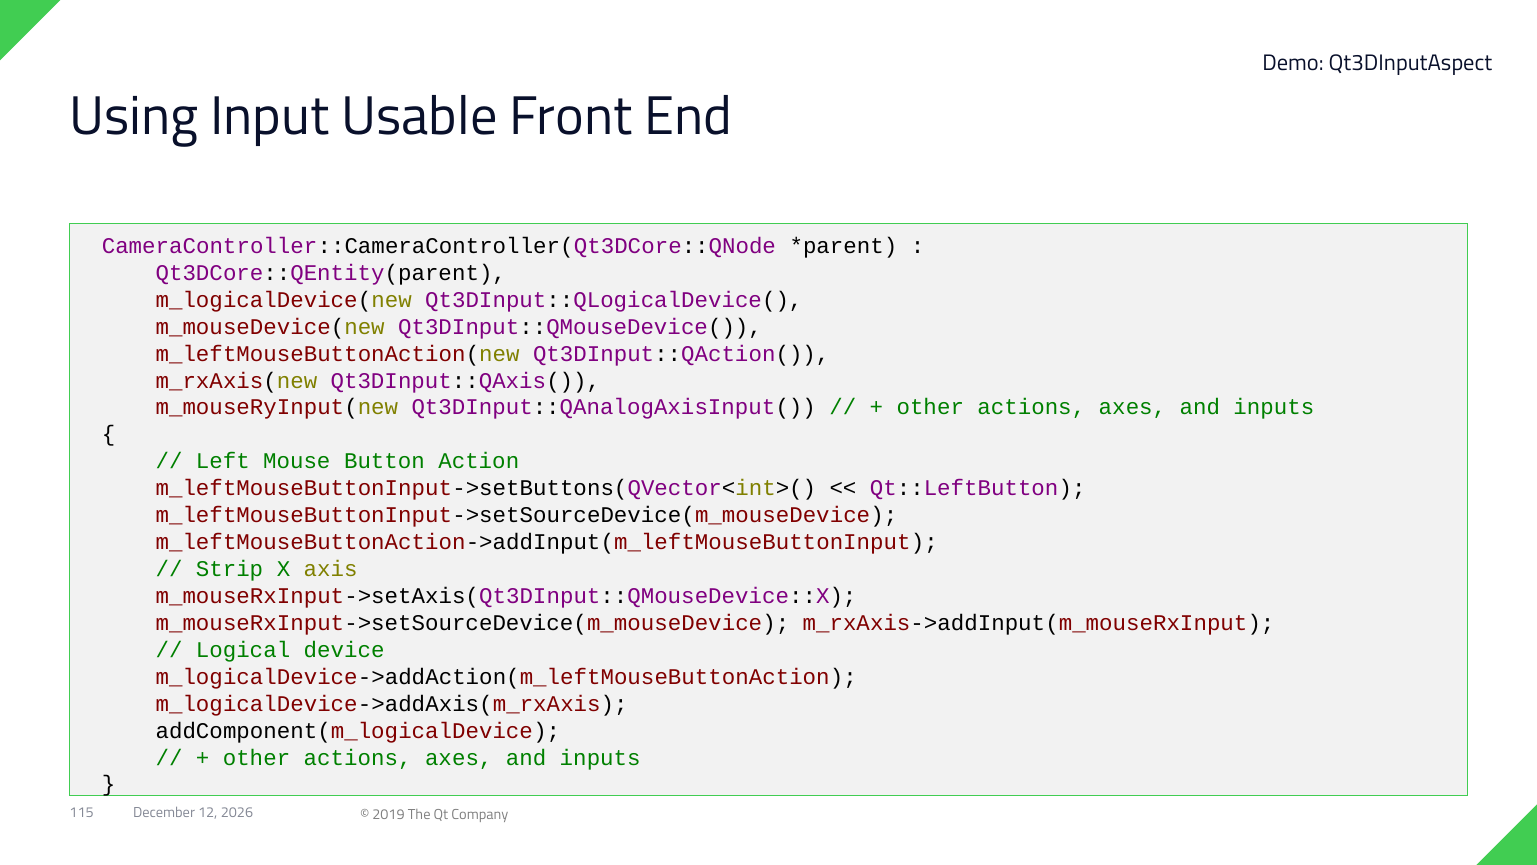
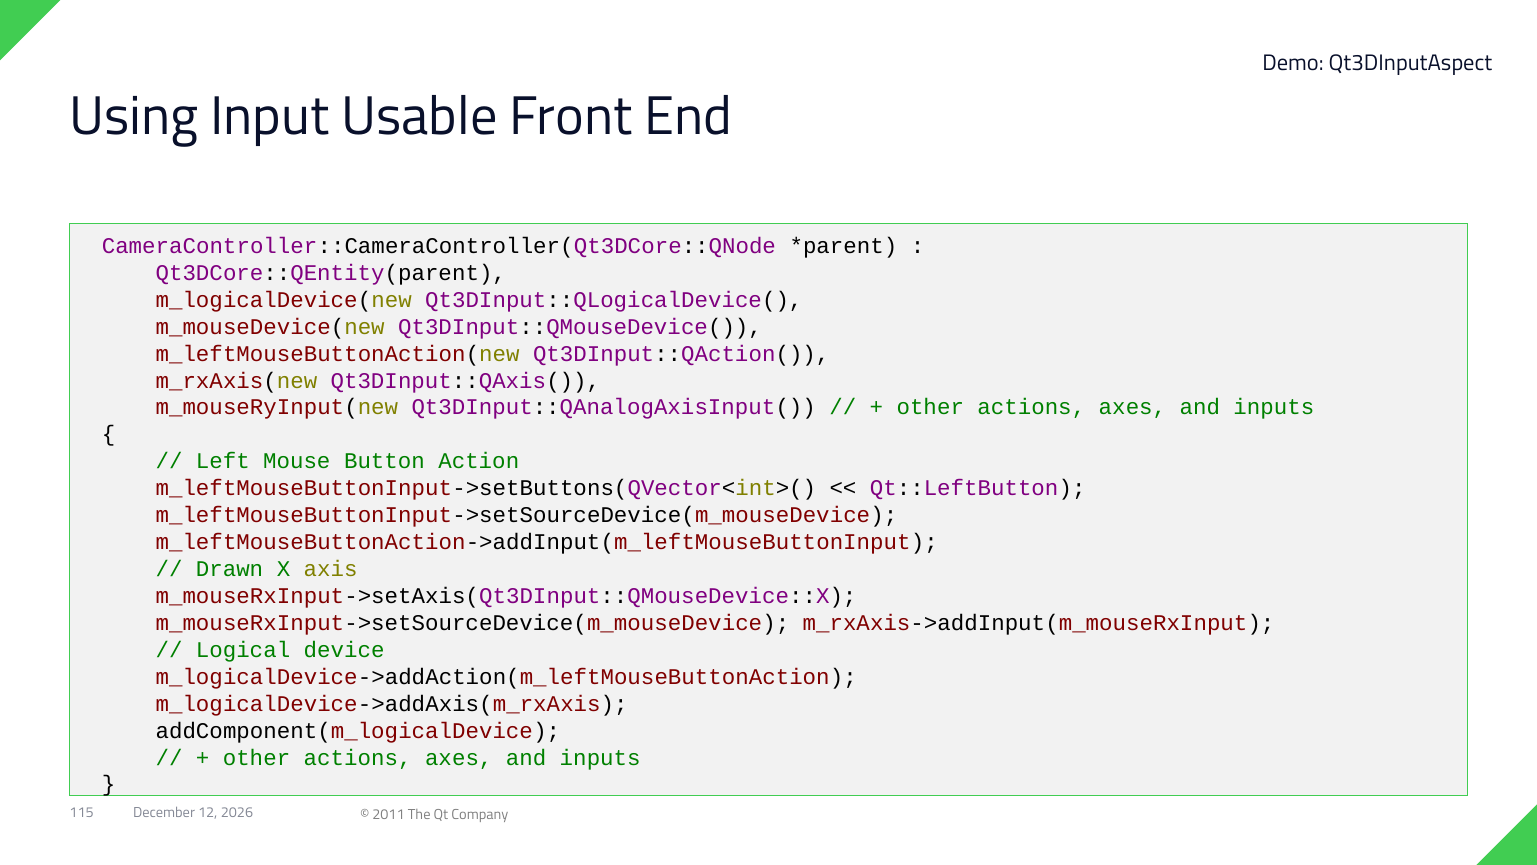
Strip: Strip -> Drawn
2019: 2019 -> 2011
